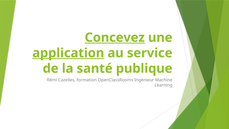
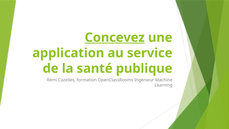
application underline: present -> none
